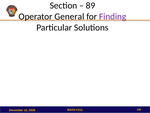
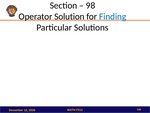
89: 89 -> 98
General: General -> Solution
Finding colour: purple -> blue
